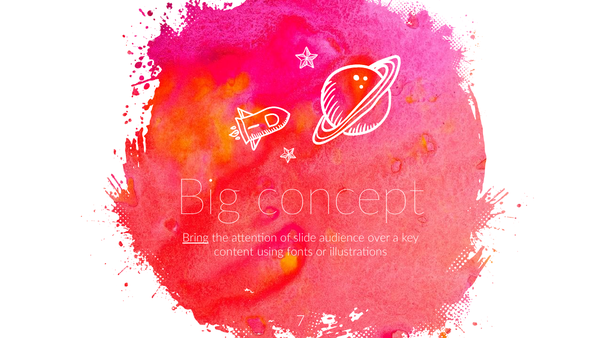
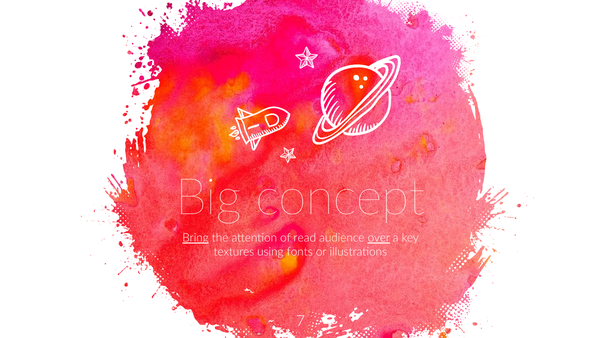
slide: slide -> read
over underline: none -> present
content: content -> textures
